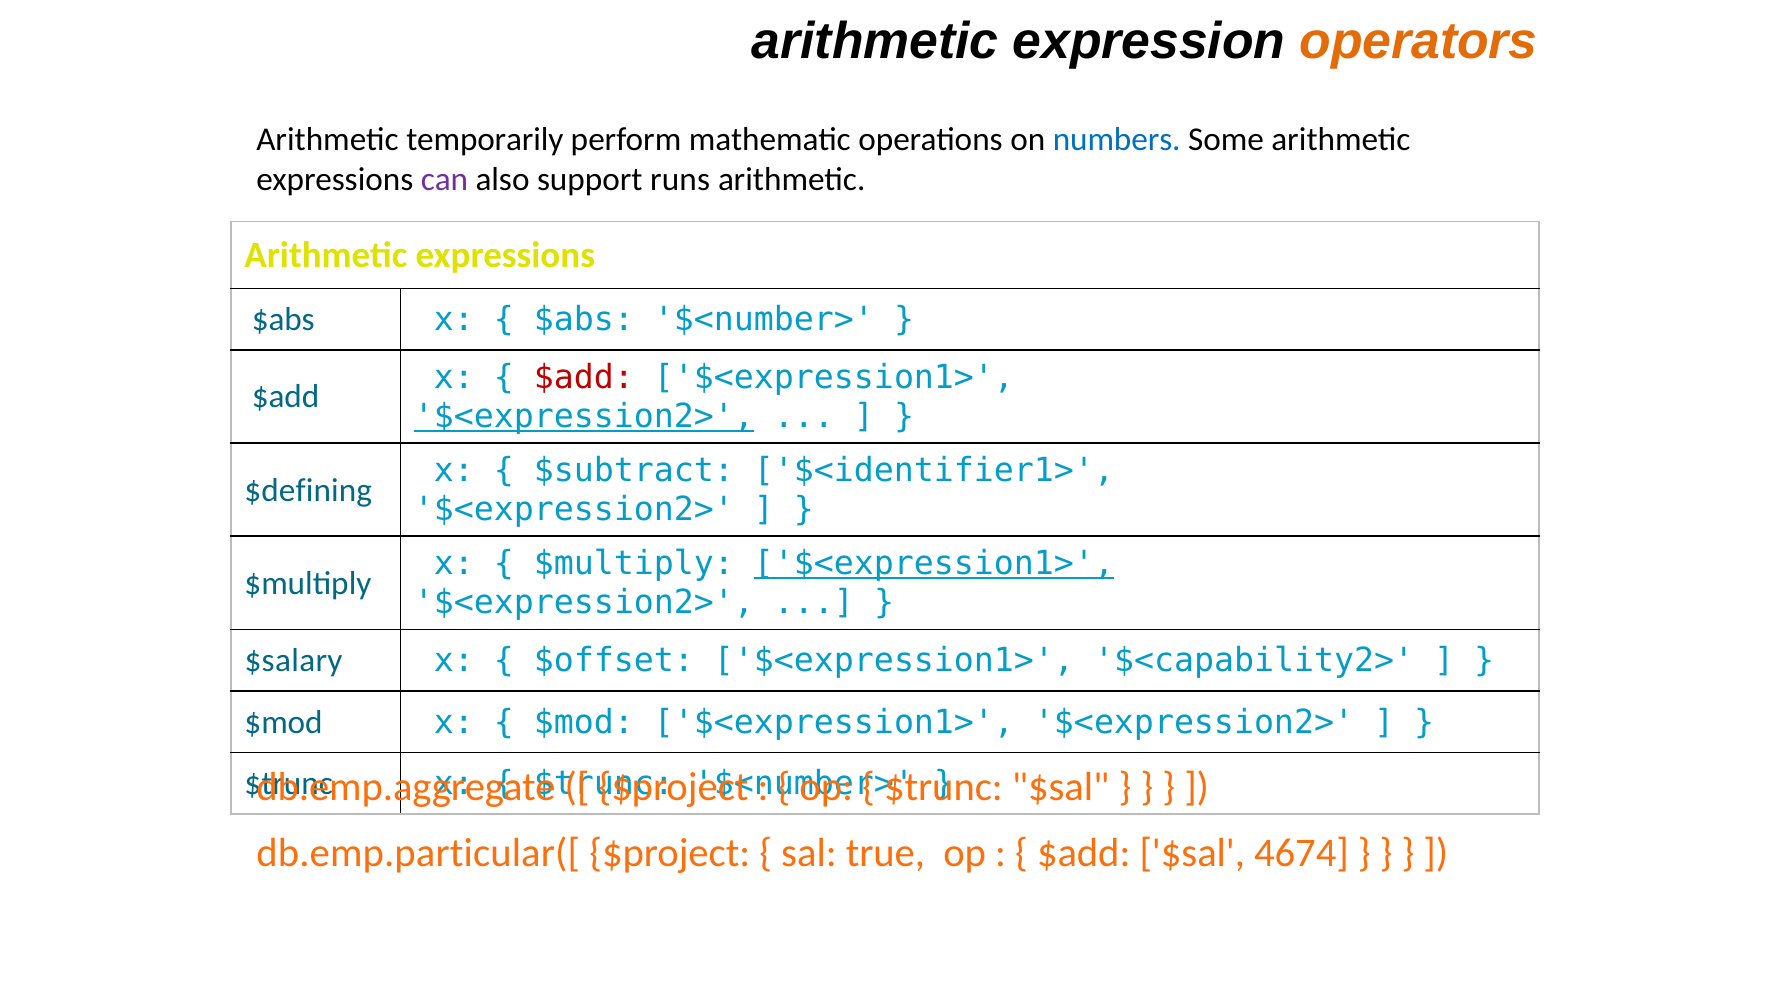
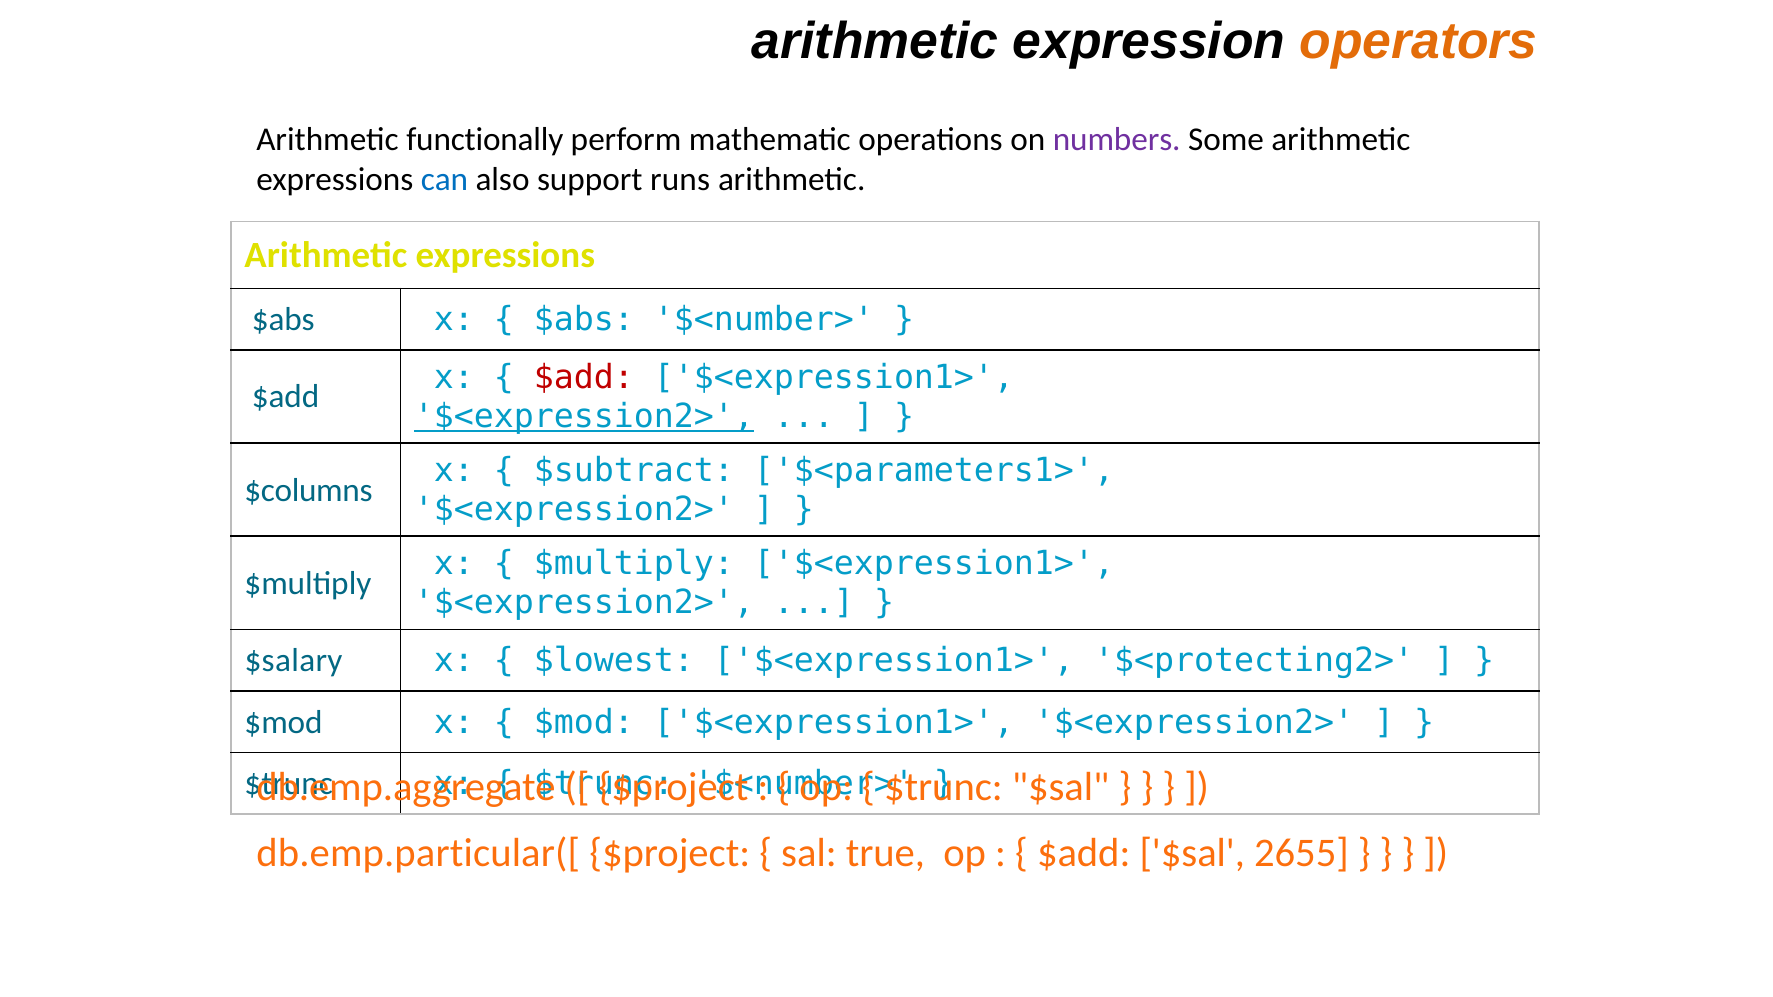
temporarily: temporarily -> functionally
numbers colour: blue -> purple
can colour: purple -> blue
$<identifier1>: $<identifier1> -> $<parameters1>
$defining: $defining -> $columns
$<expression1> at (934, 564) underline: present -> none
$offset: $offset -> $lowest
$<capability2>: $<capability2> -> $<protecting2>
4674: 4674 -> 2655
